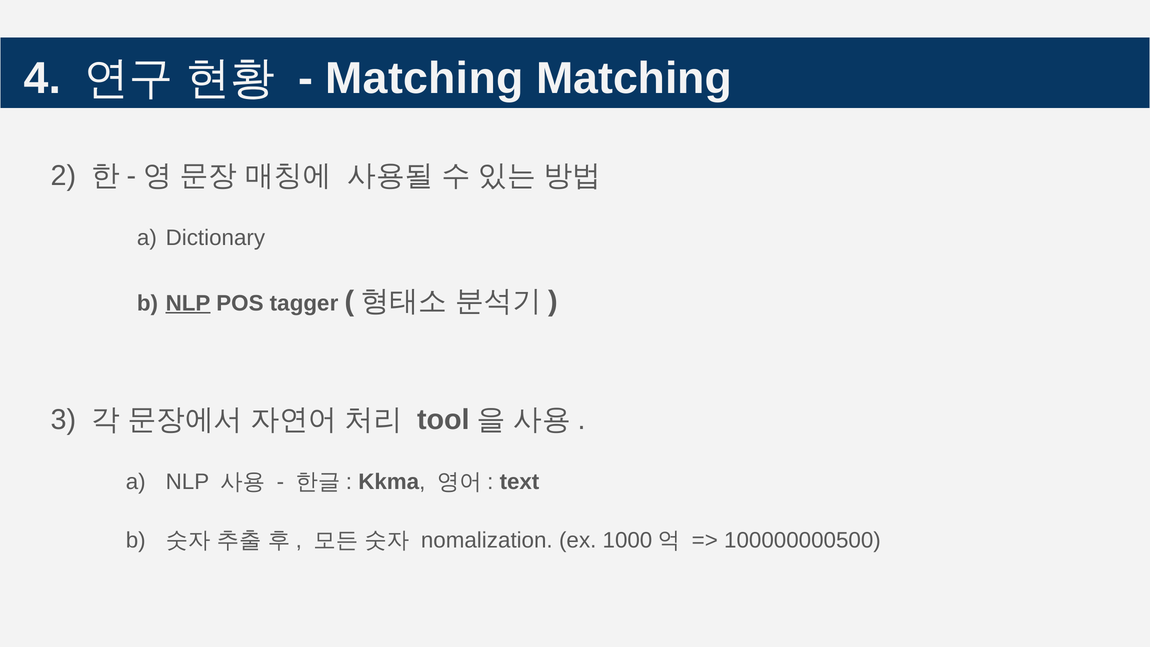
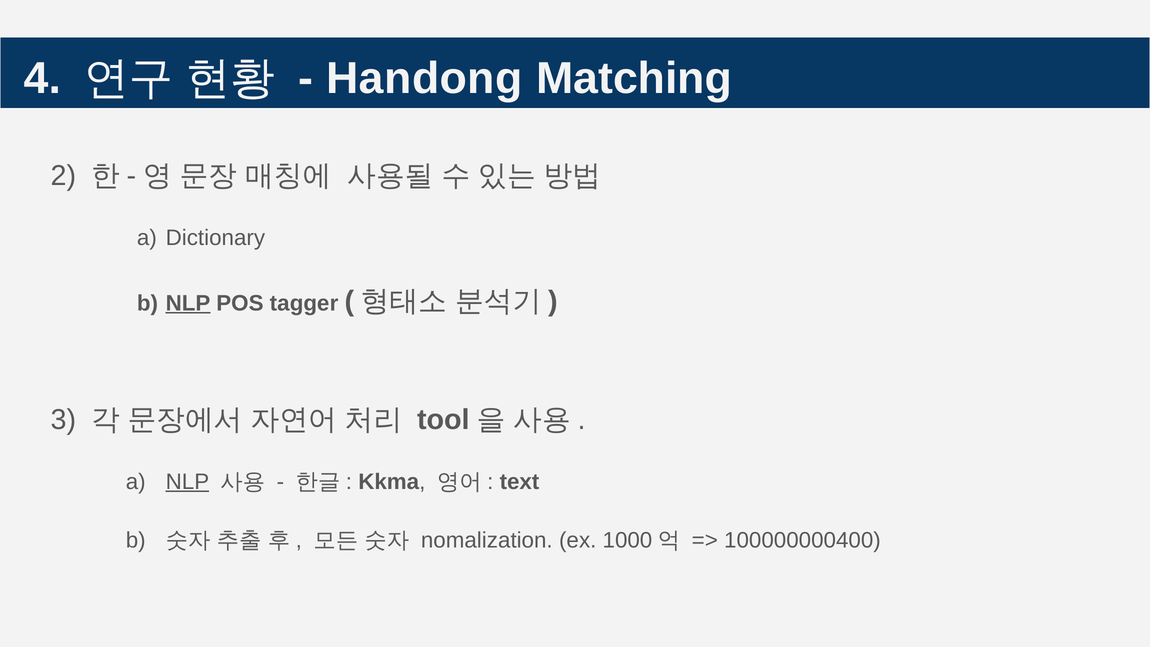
Matching at (424, 78): Matching -> Handong
NLP at (187, 482) underline: none -> present
100000000500: 100000000500 -> 100000000400
